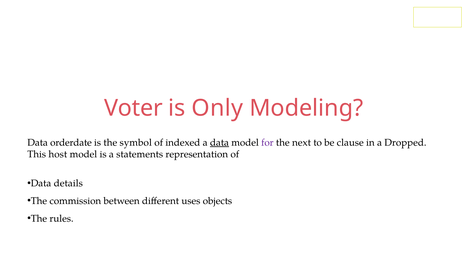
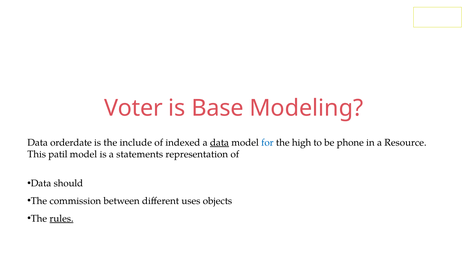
Only: Only -> Base
symbol: symbol -> include
for colour: purple -> blue
next: next -> high
clause: clause -> phone
Dropped: Dropped -> Resource
host: host -> patil
details: details -> should
rules underline: none -> present
